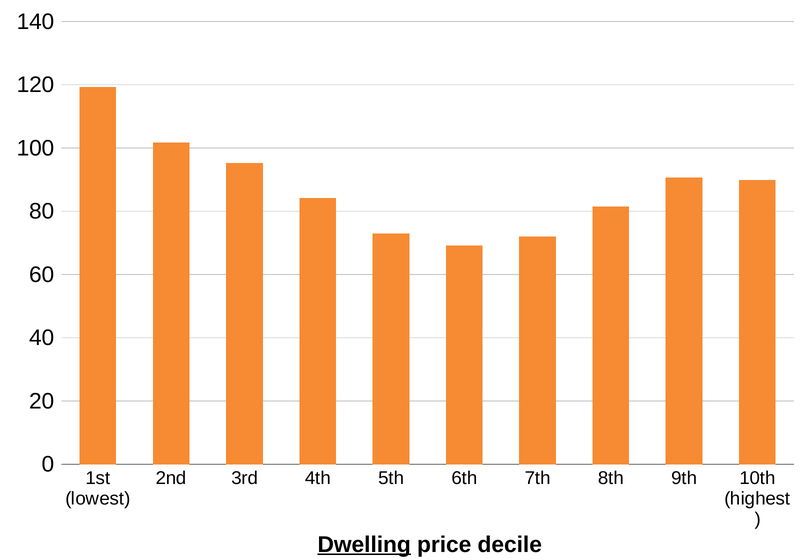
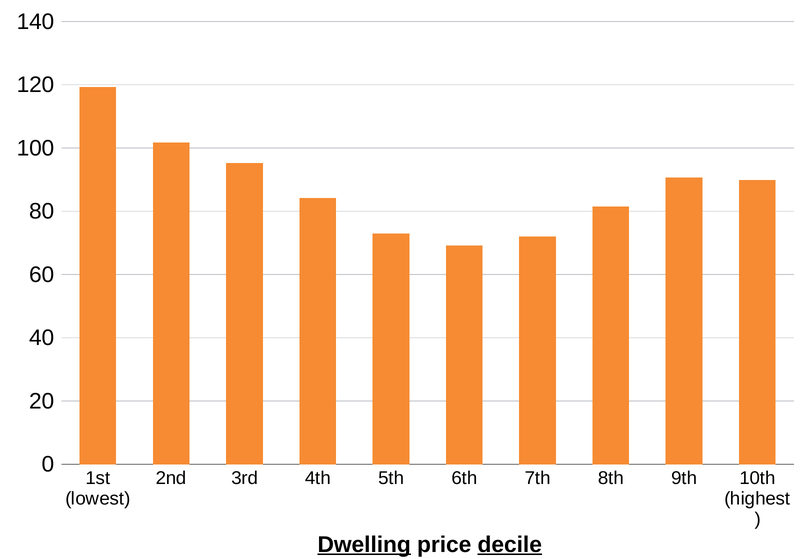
decile underline: none -> present
